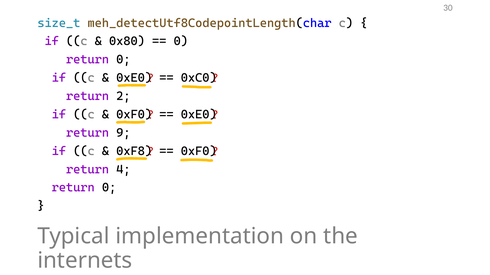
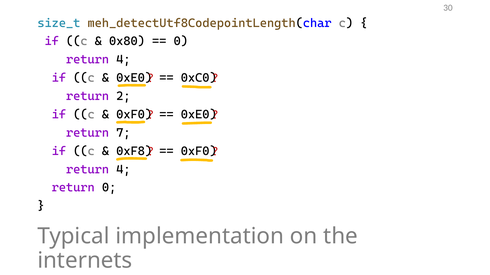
0 at (123, 60): 0 -> 4
9: 9 -> 7
